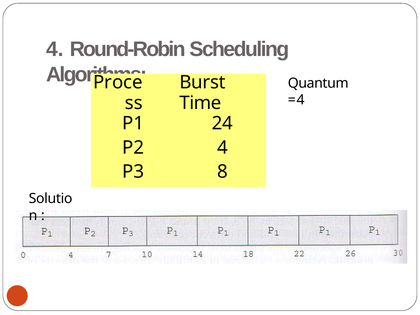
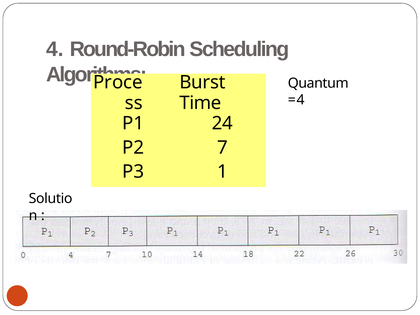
P2 4: 4 -> 7
8: 8 -> 1
